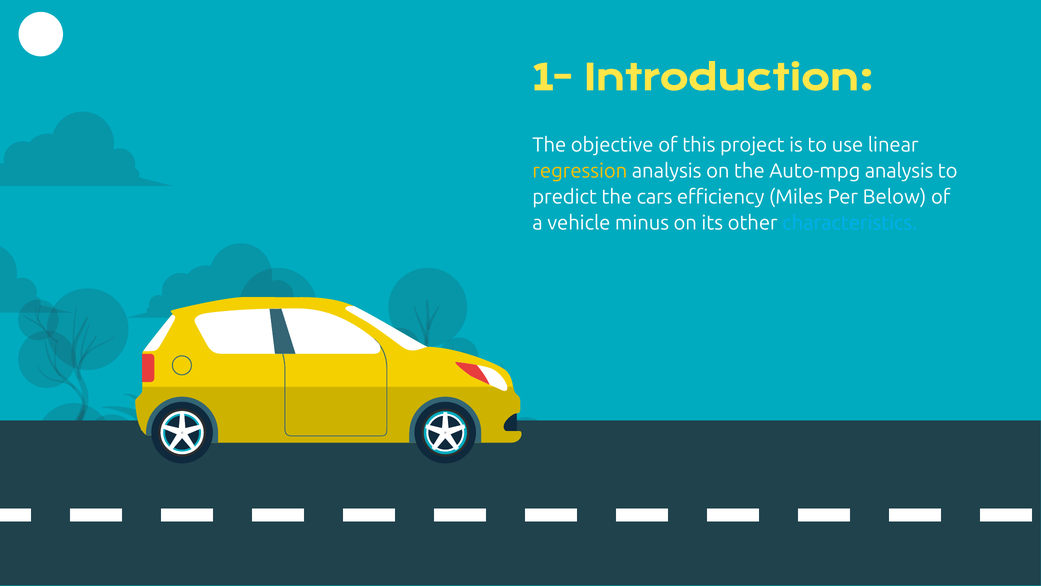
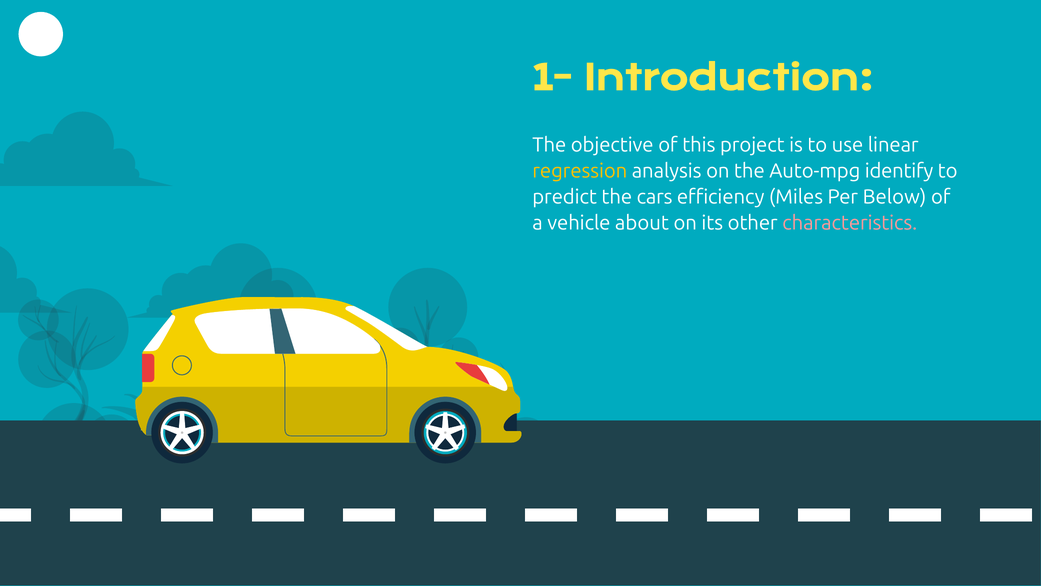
Auto-mpg analysis: analysis -> identify
minus: minus -> about
characteristics colour: light blue -> pink
